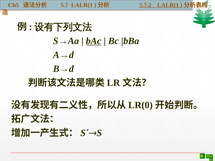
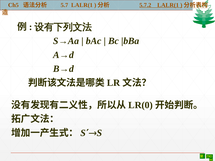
bAc underline: present -> none
